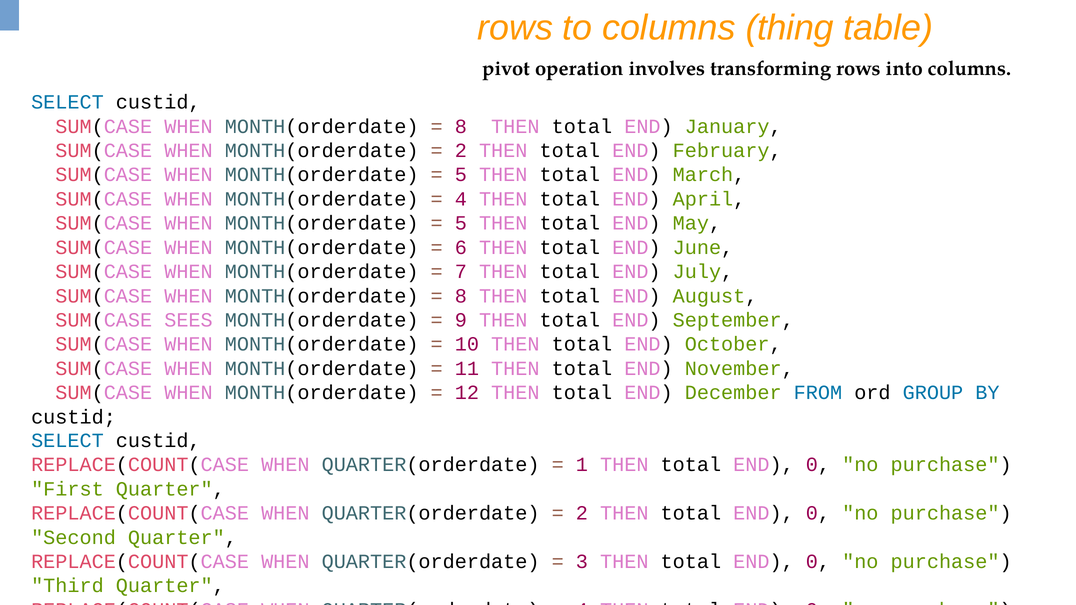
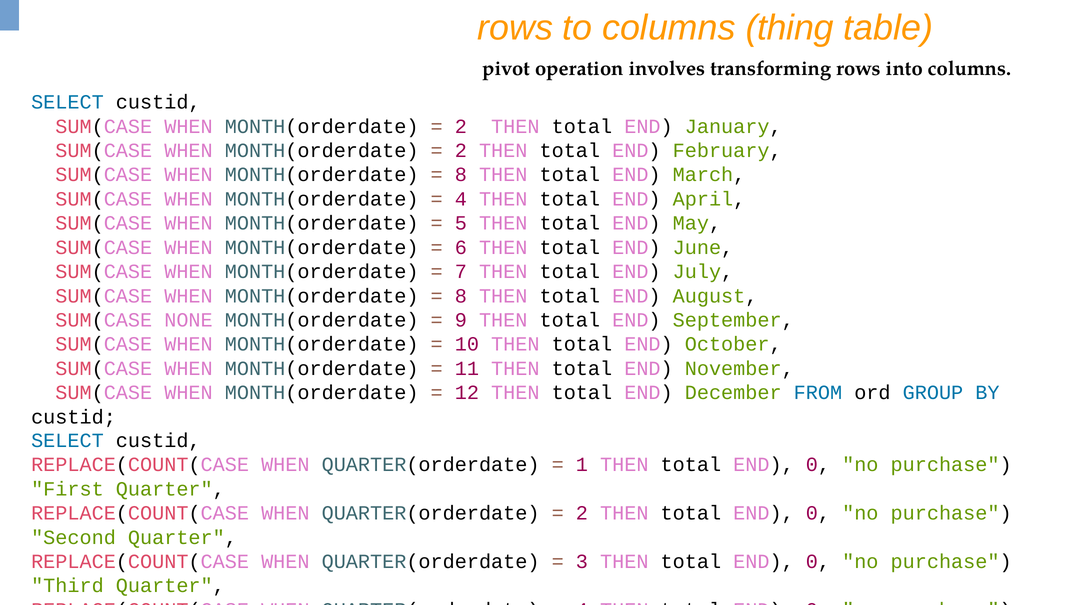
8 at (461, 126): 8 -> 2
5 at (461, 175): 5 -> 8
SEES: SEES -> NONE
